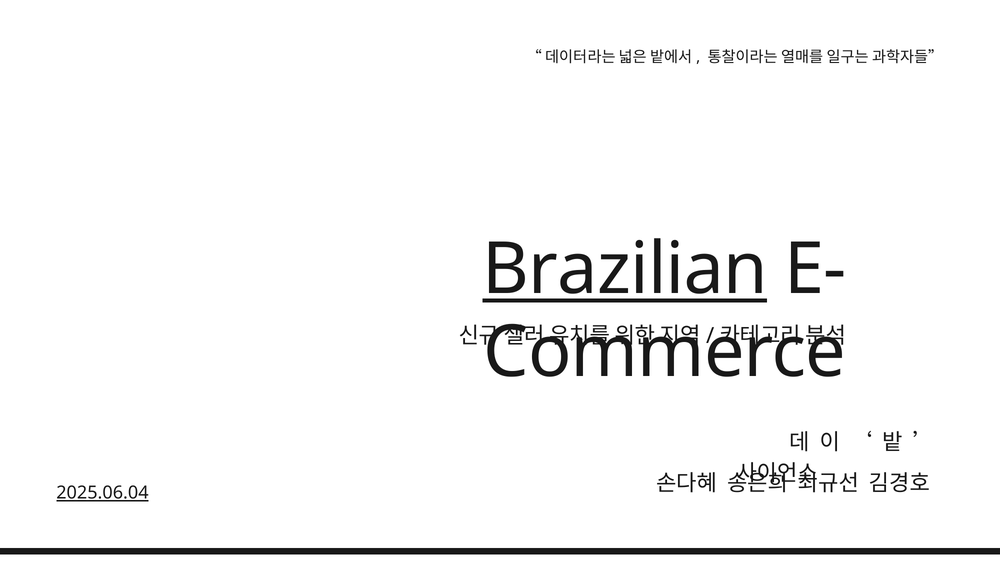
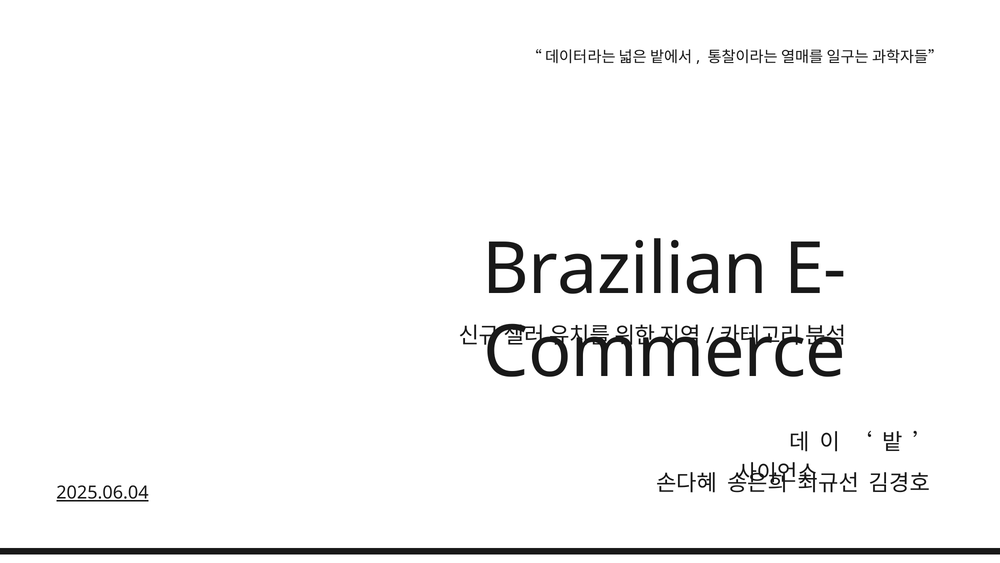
Brazilian underline: present -> none
